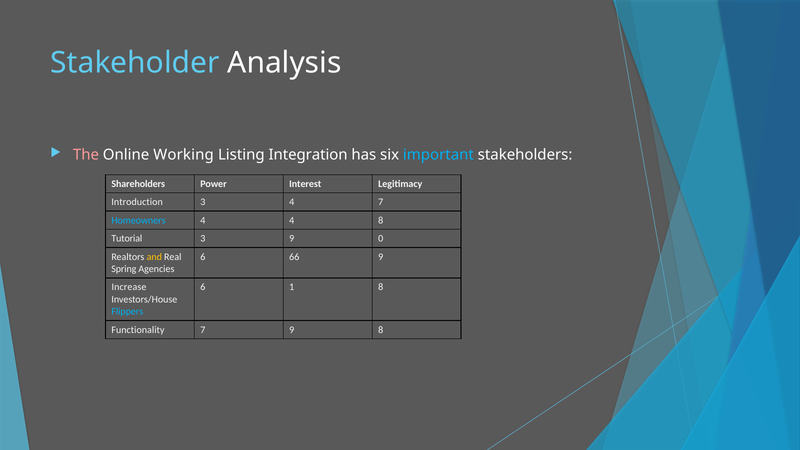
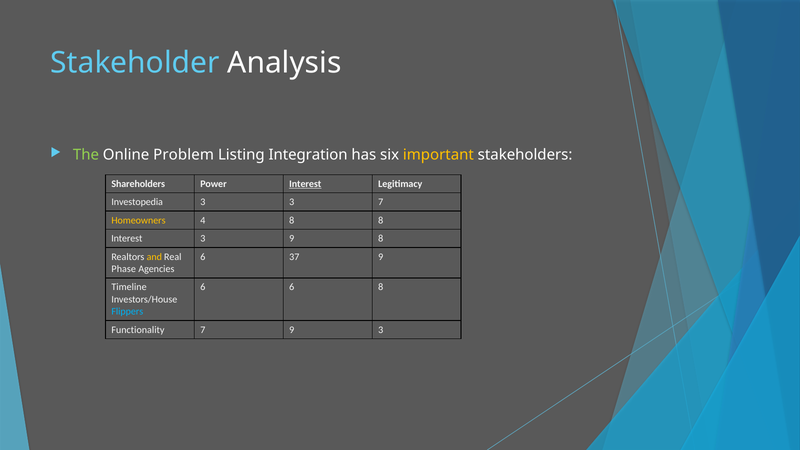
The colour: pink -> light green
Working: Working -> Problem
important colour: light blue -> yellow
Interest at (305, 184) underline: none -> present
Introduction: Introduction -> Investopedia
3 4: 4 -> 3
Homeowners colour: light blue -> yellow
4 4: 4 -> 8
Tutorial at (127, 238): Tutorial -> Interest
9 0: 0 -> 8
66: 66 -> 37
Spring: Spring -> Phase
Increase: Increase -> Timeline
6 1: 1 -> 6
9 8: 8 -> 3
